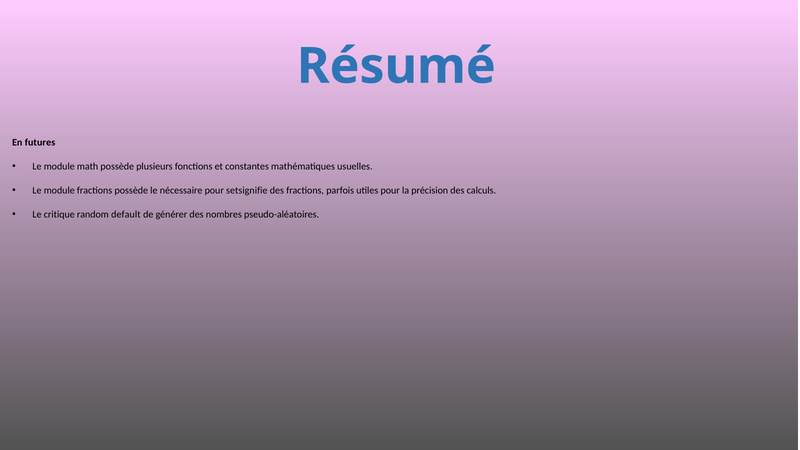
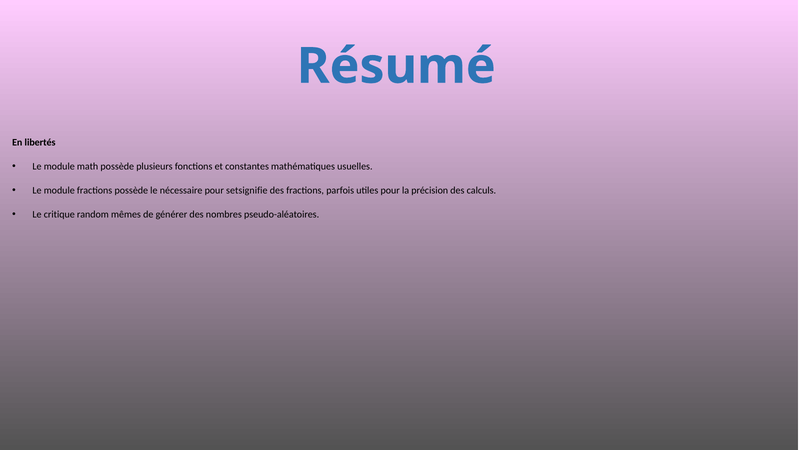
futures: futures -> libertés
default: default -> mêmes
